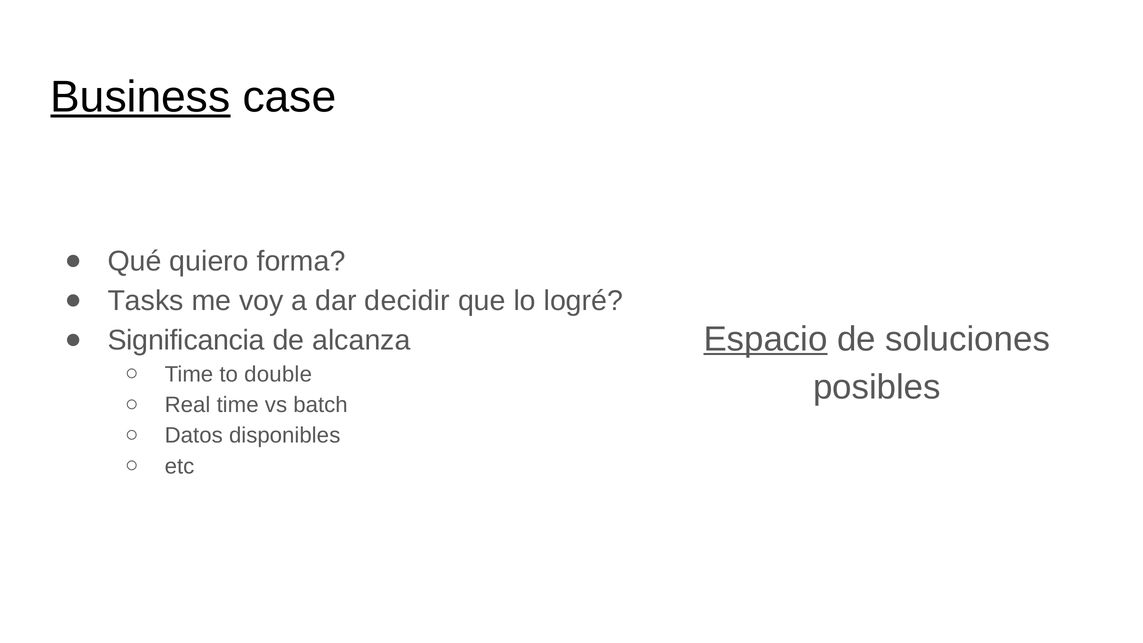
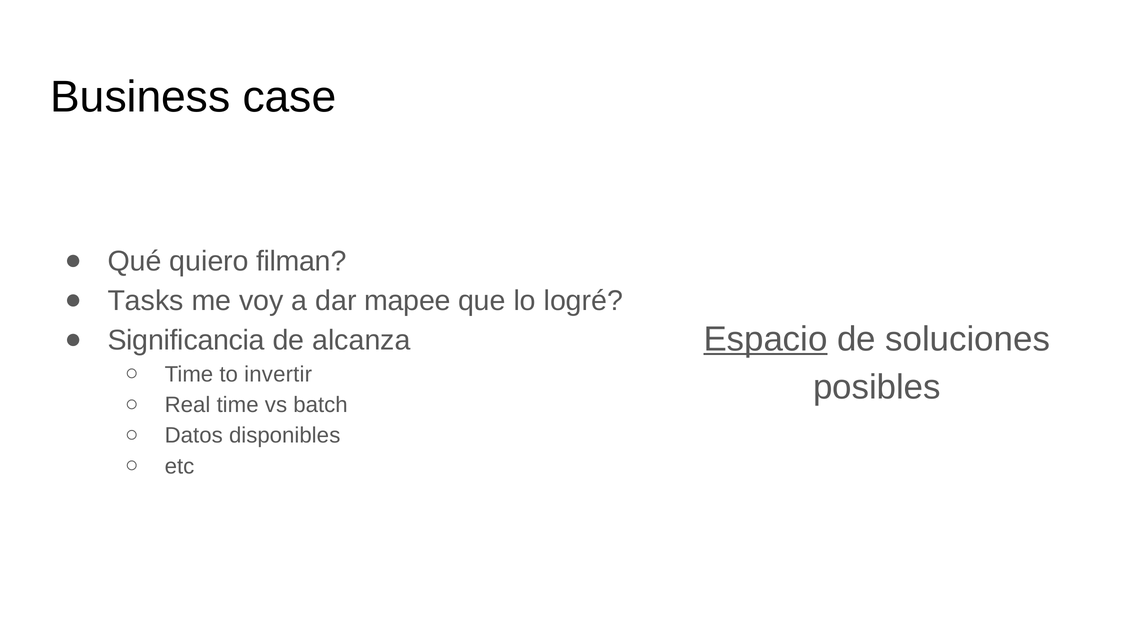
Business underline: present -> none
forma: forma -> filman
decidir: decidir -> mapee
double: double -> invertir
